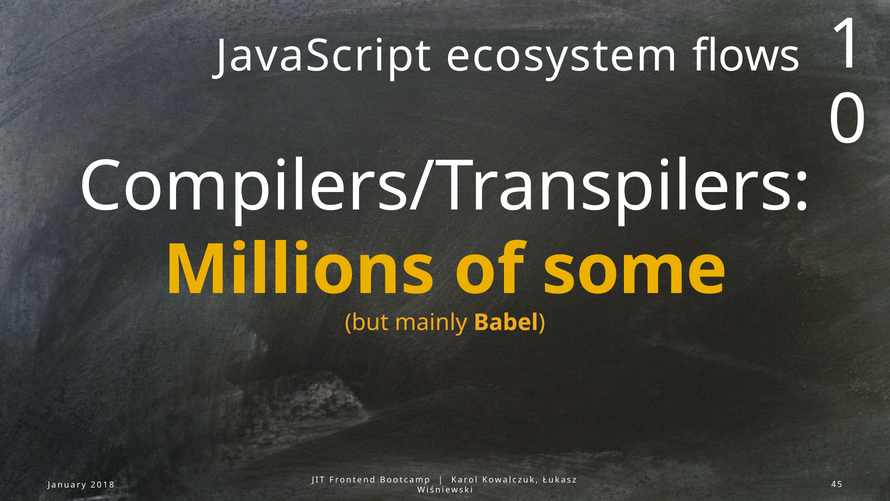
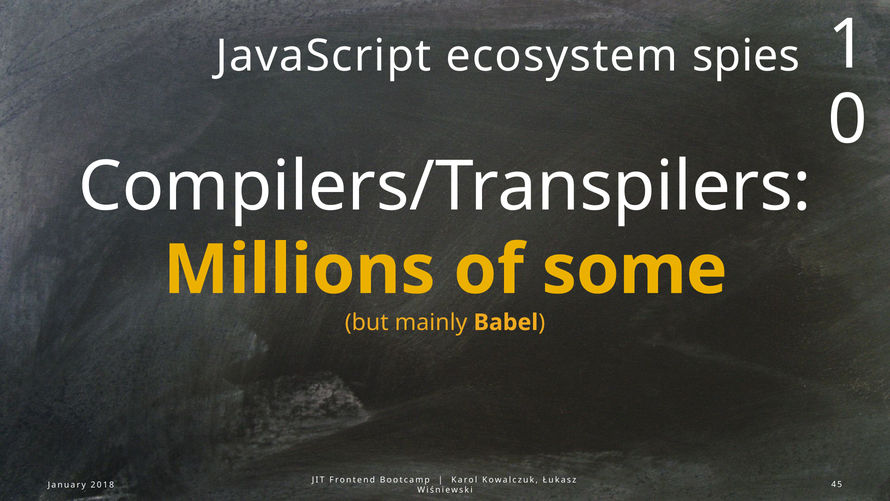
flows: flows -> spies
